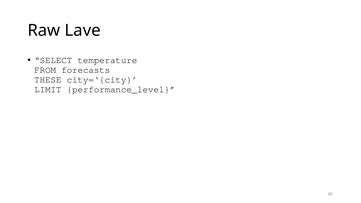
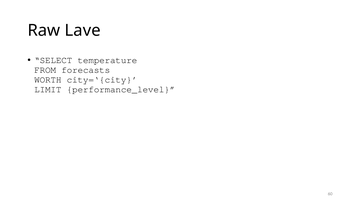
THESE: THESE -> WORTH
